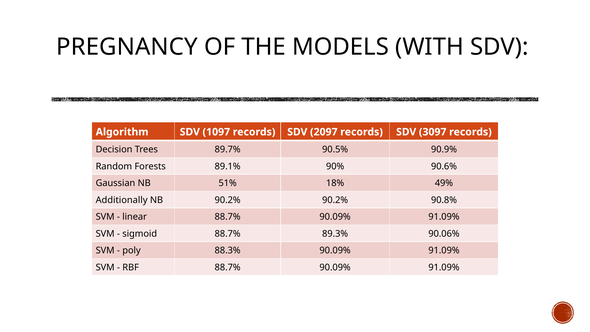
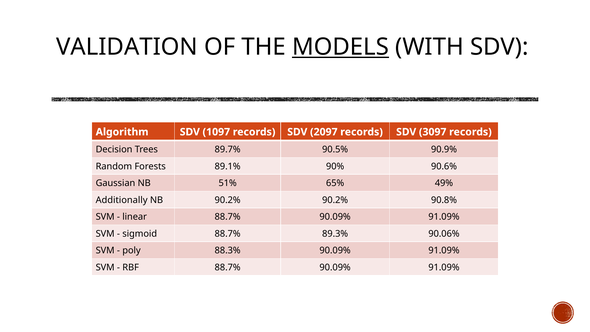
PREGNANCY: PREGNANCY -> VALIDATION
MODELS underline: none -> present
18%: 18% -> 65%
